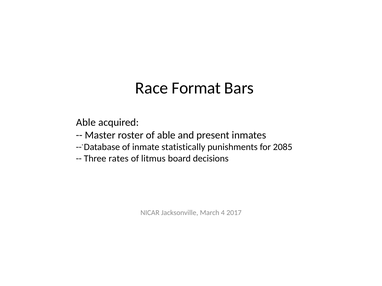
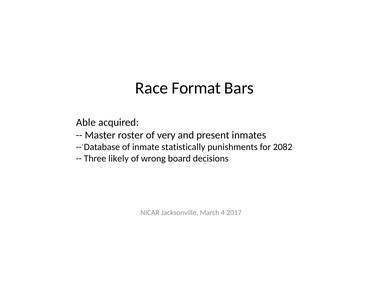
of able: able -> very
2085: 2085 -> 2082
rates: rates -> likely
litmus: litmus -> wrong
